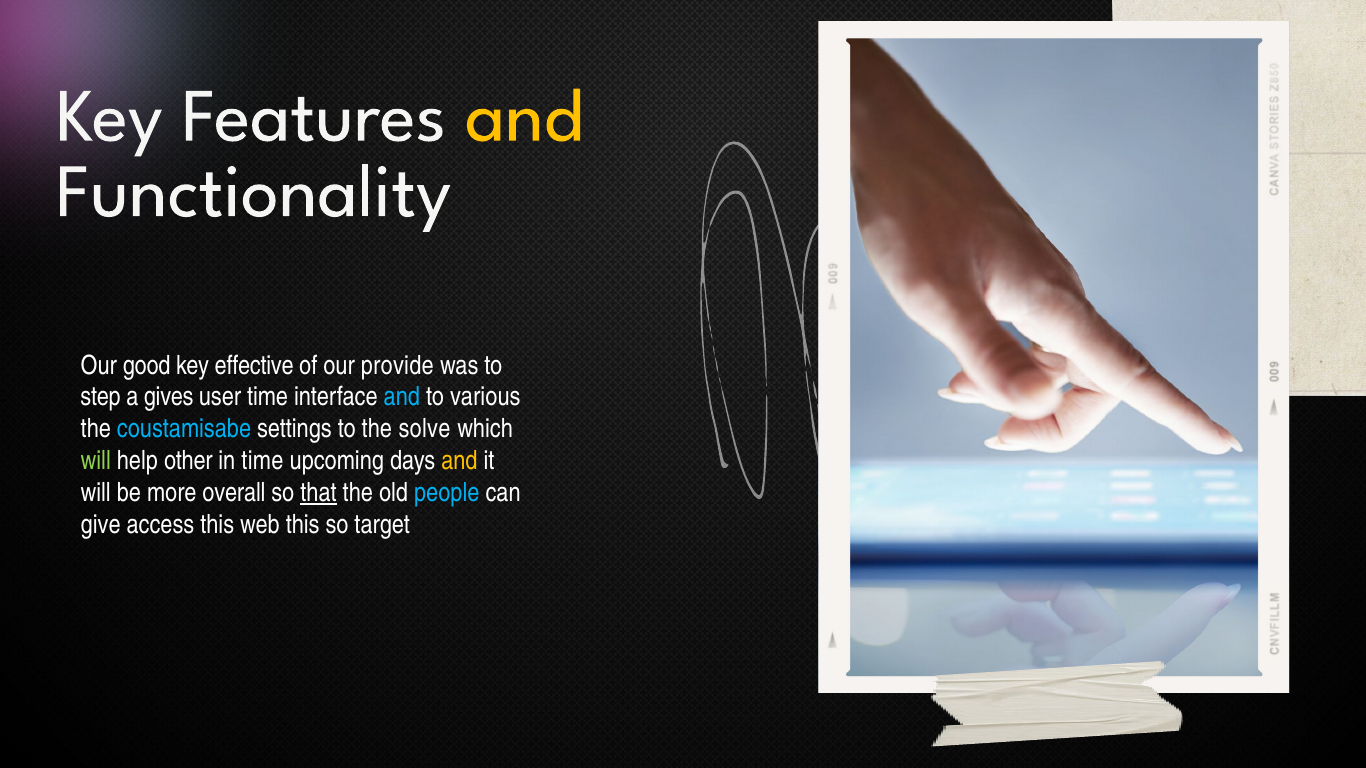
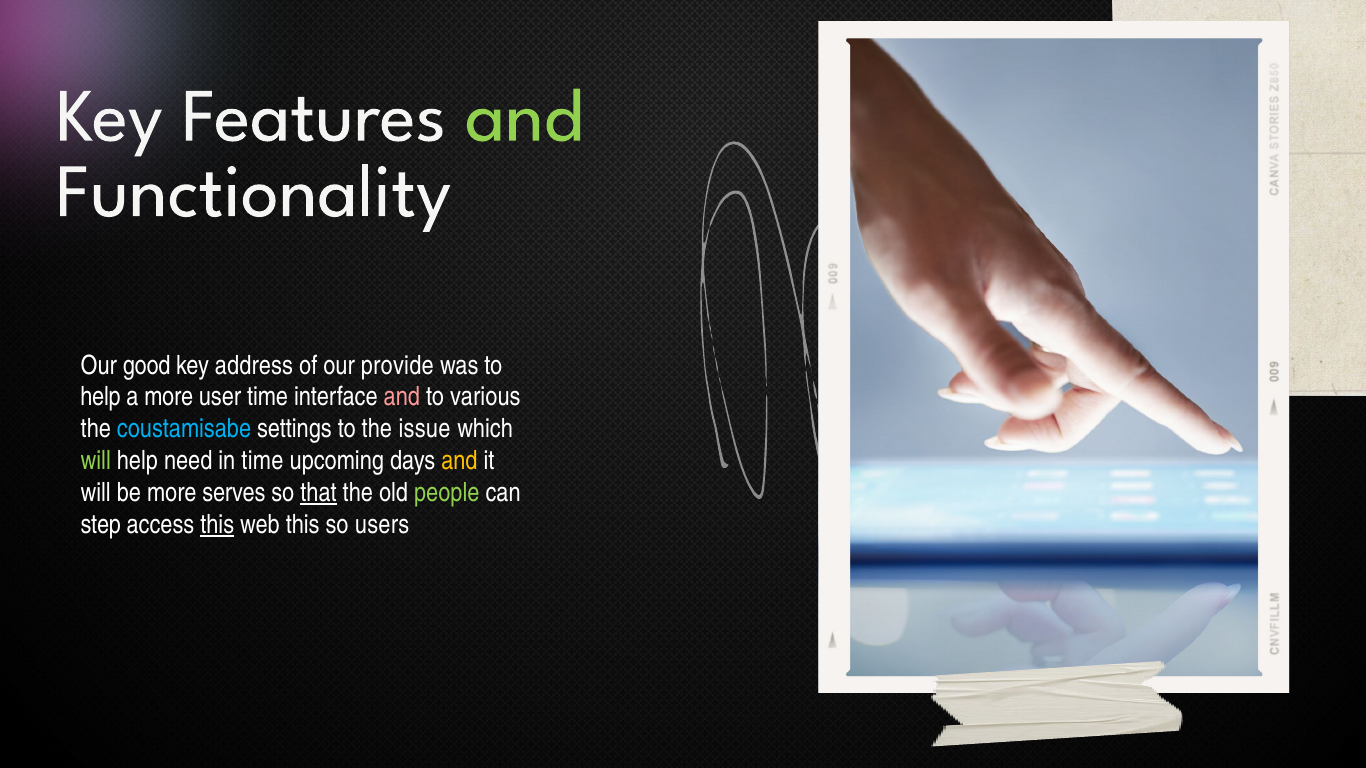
and at (524, 116) colour: yellow -> light green
effective: effective -> address
step at (101, 397): step -> help
a gives: gives -> more
and at (402, 397) colour: light blue -> pink
solve: solve -> issue
other: other -> need
overall: overall -> serves
people colour: light blue -> light green
give: give -> step
this at (217, 525) underline: none -> present
target: target -> users
